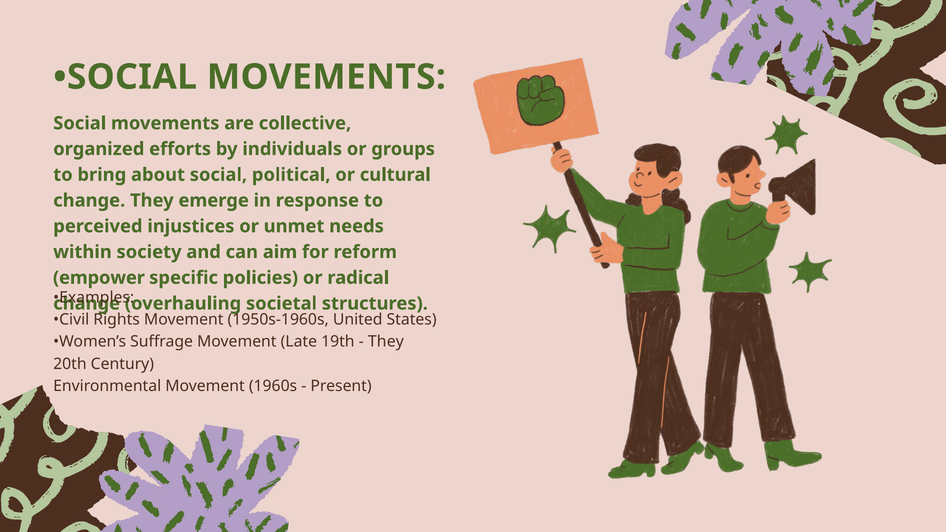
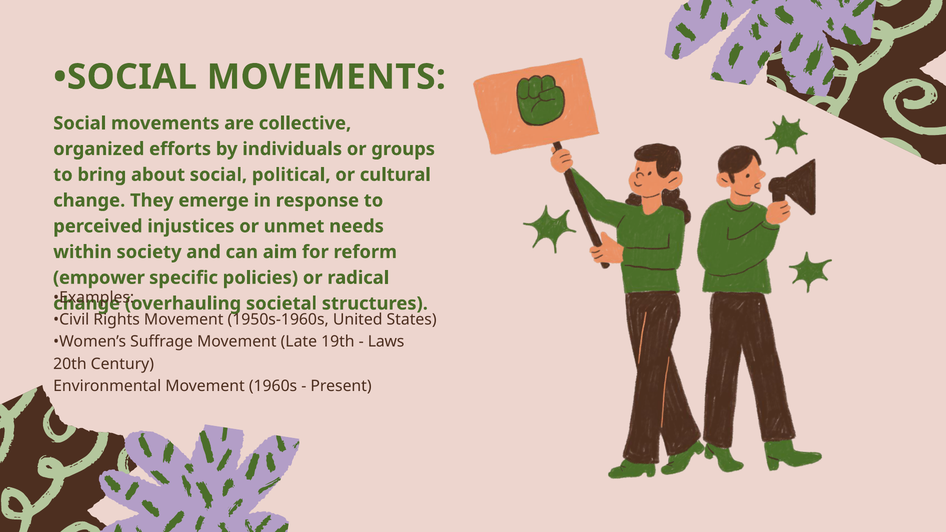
They at (386, 342): They -> Laws
